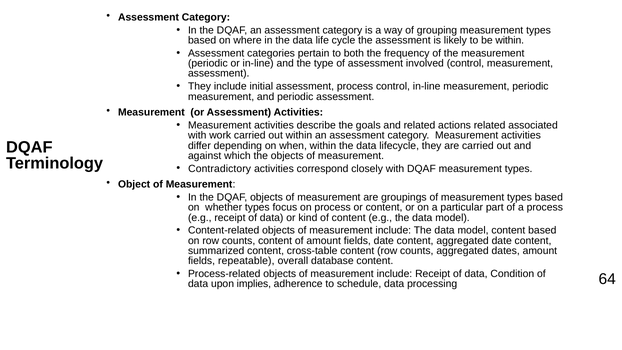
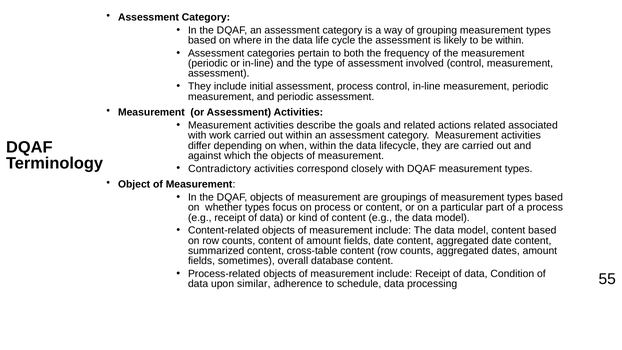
repeatable: repeatable -> sometimes
implies: implies -> similar
64: 64 -> 55
